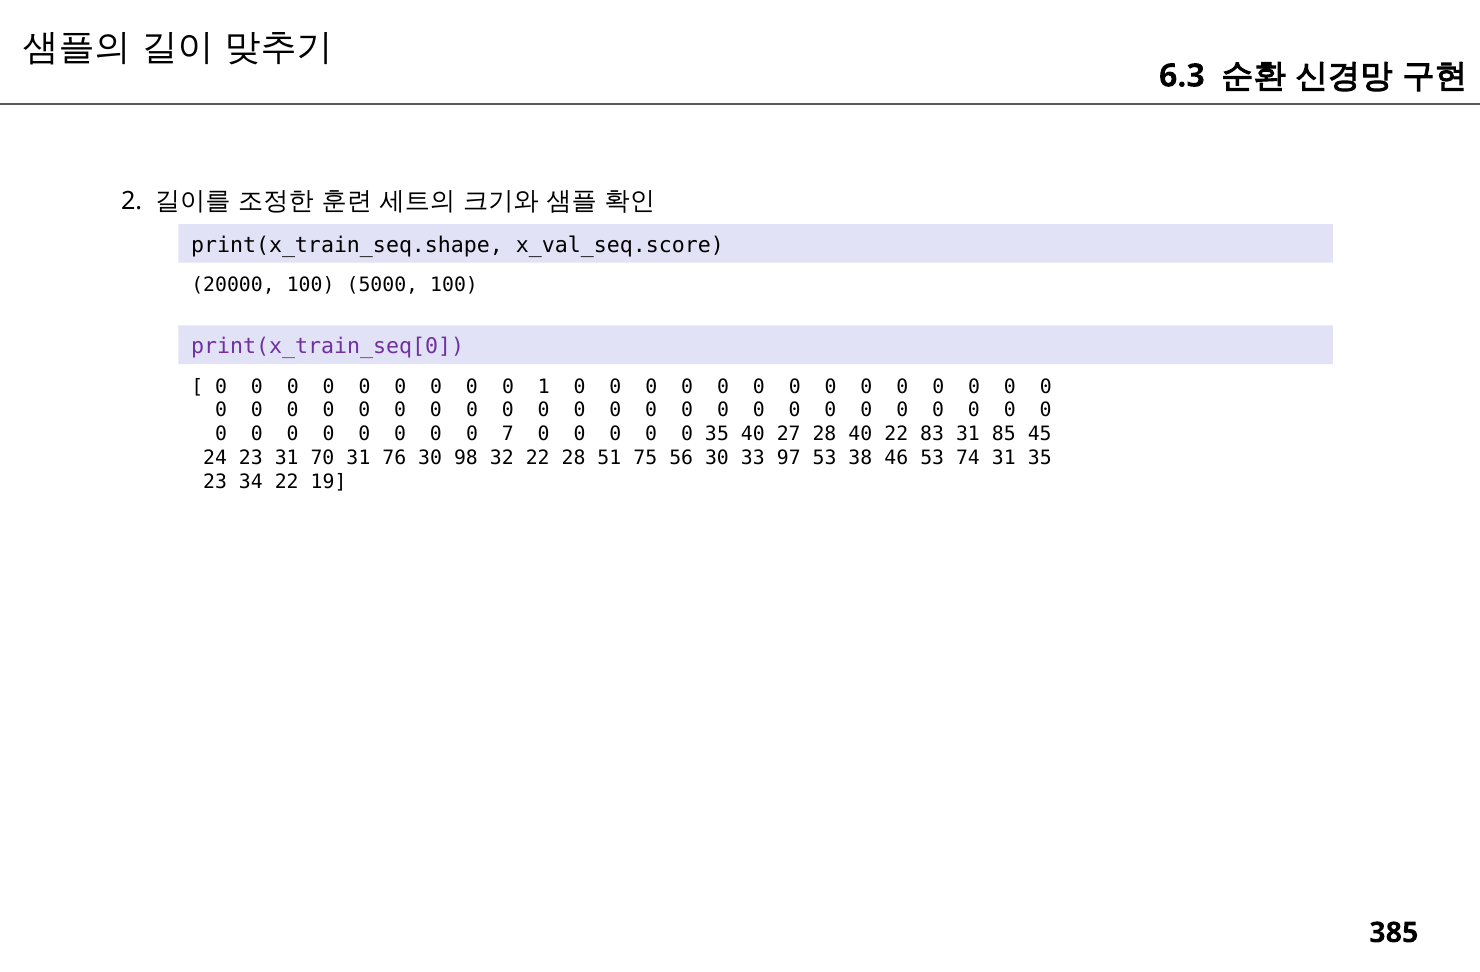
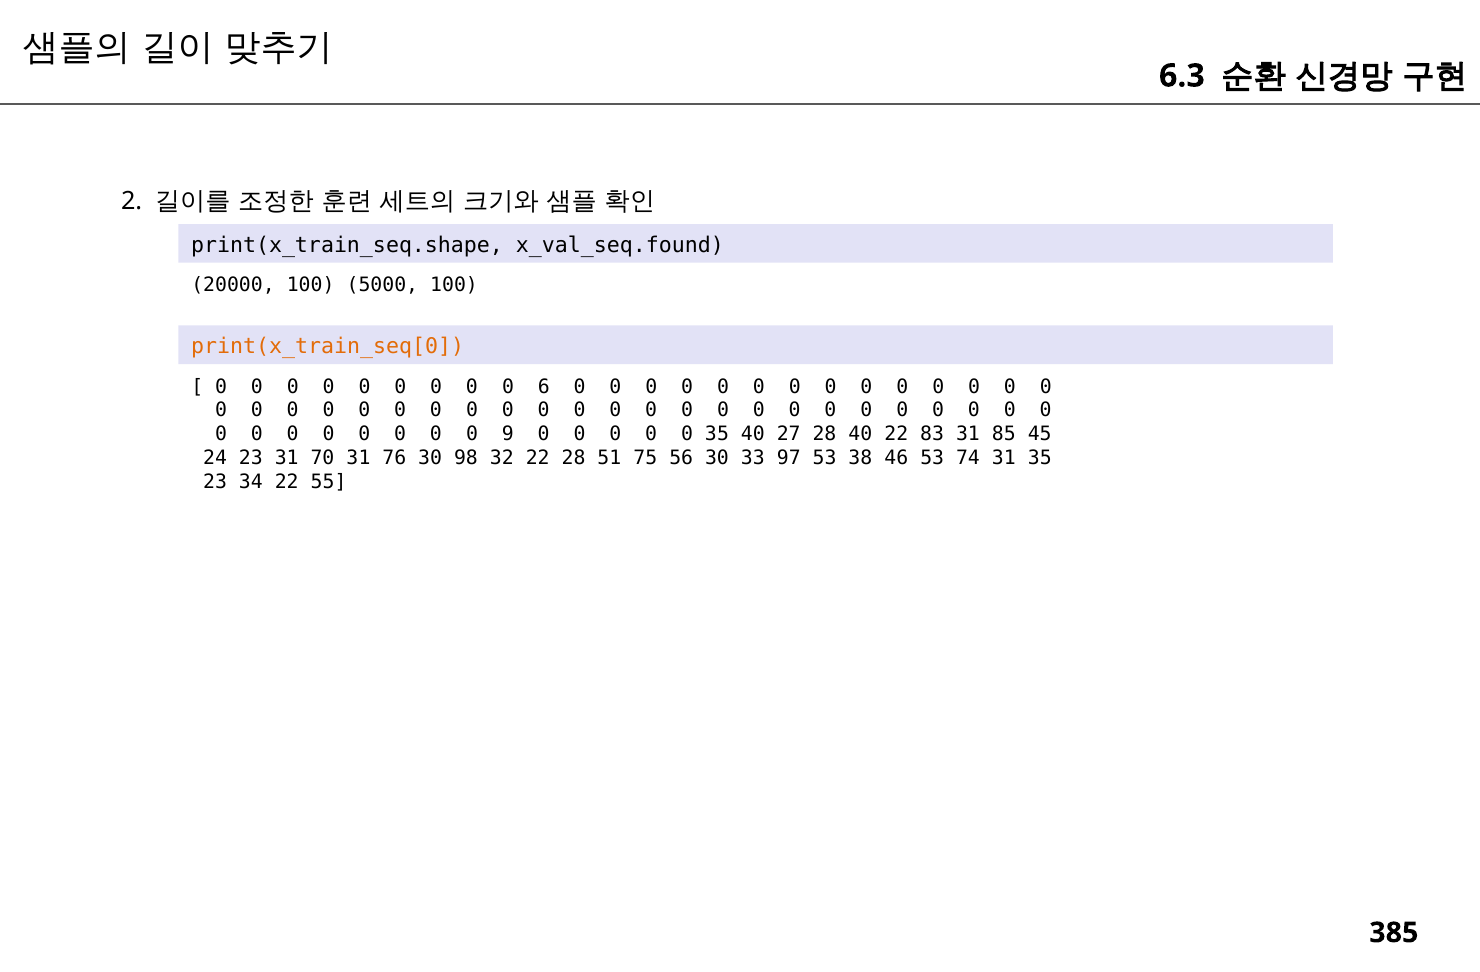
x_val_seq.score: x_val_seq.score -> x_val_seq.found
print(x_train_seq[0 colour: purple -> orange
1: 1 -> 6
7: 7 -> 9
19: 19 -> 55
